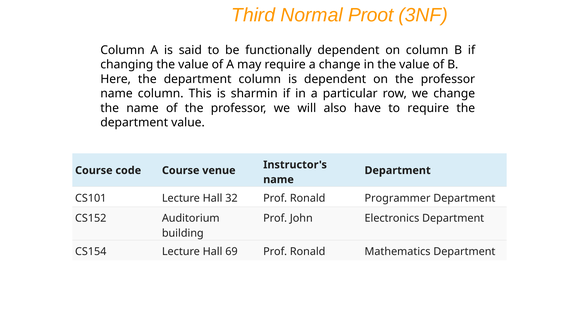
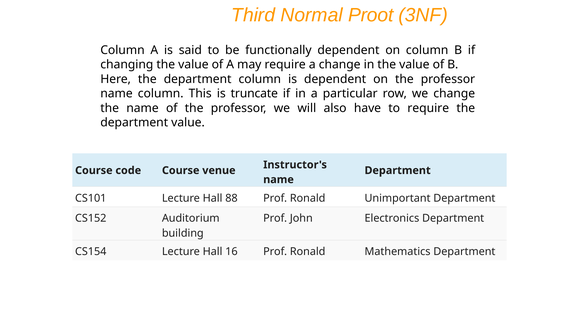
sharmin: sharmin -> truncate
32: 32 -> 88
Programmer: Programmer -> Unimportant
69: 69 -> 16
